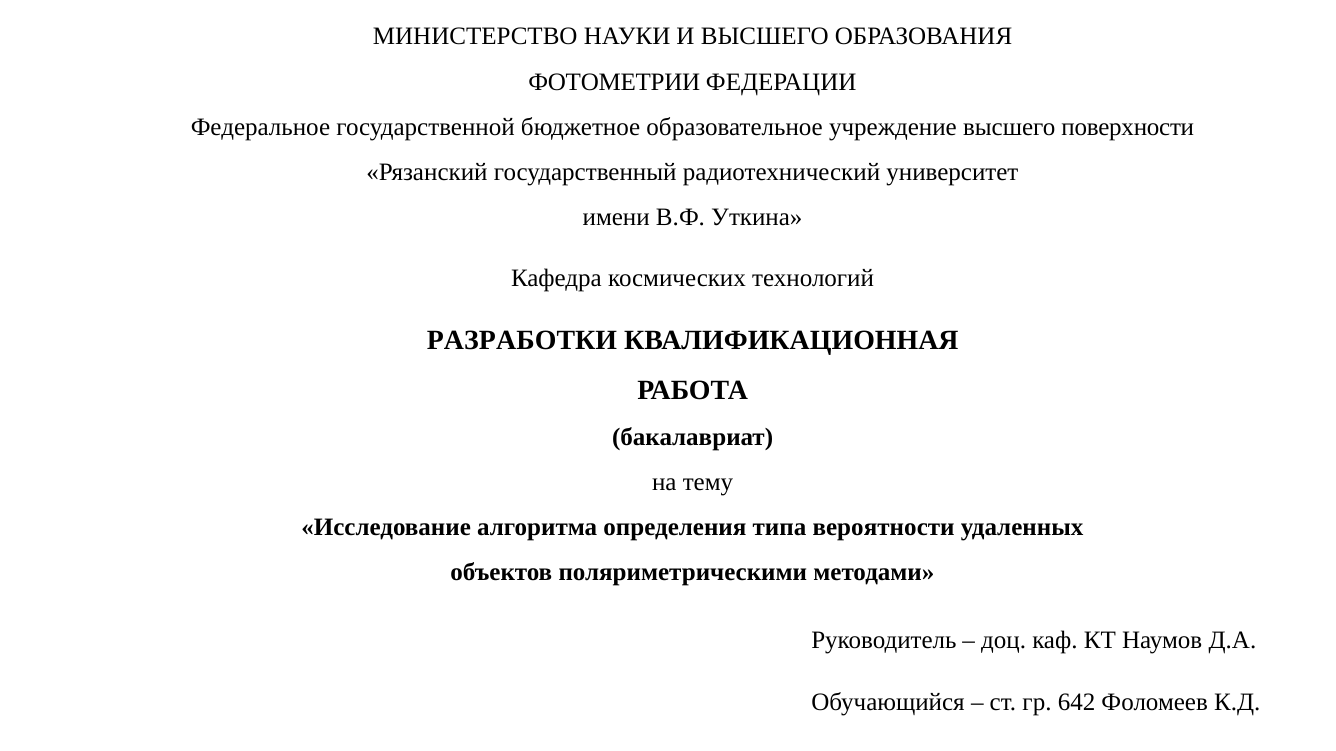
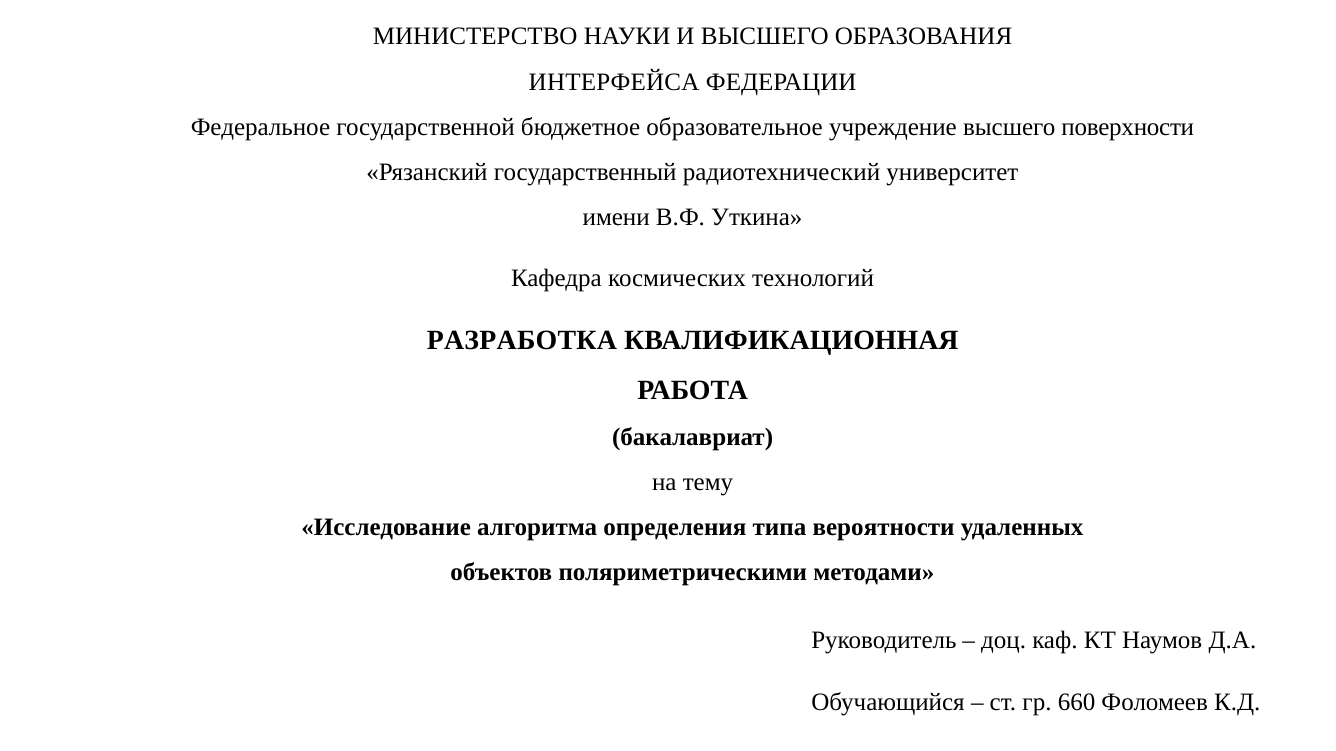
ФОТОМЕТРИИ: ФОТОМЕТРИИ -> ИНТЕРФЕЙСА
РАЗРАБОТКИ: РАЗРАБОТКИ -> РАЗРАБОТКА
642: 642 -> 660
